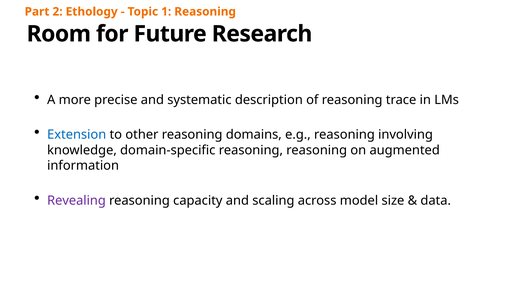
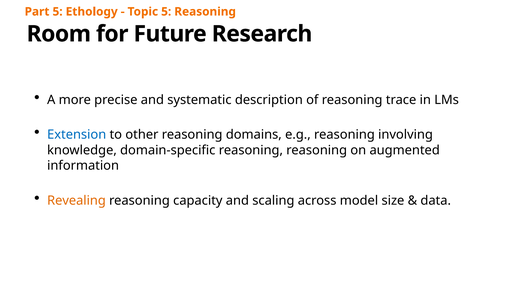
Part 2: 2 -> 5
Topic 1: 1 -> 5
Revealing colour: purple -> orange
